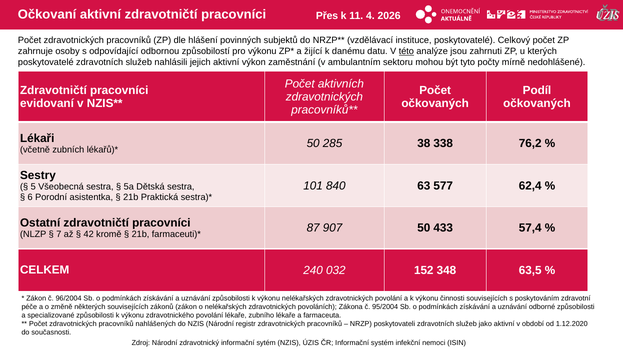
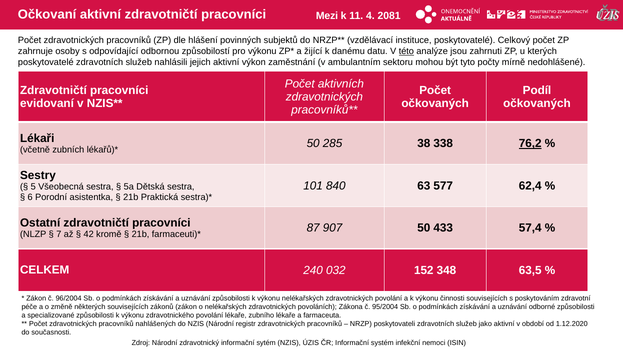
Přes: Přes -> Mezi
2026: 2026 -> 2081
76,2 underline: none -> present
